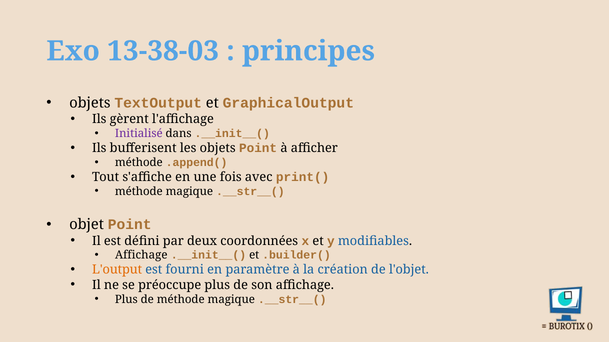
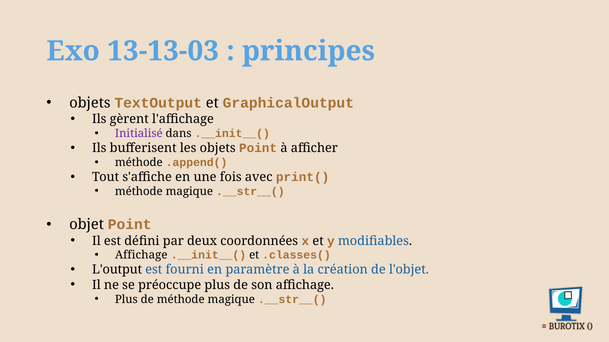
13-38-03: 13-38-03 -> 13-13-03
.builder(: .builder( -> .classes(
L'output colour: orange -> black
